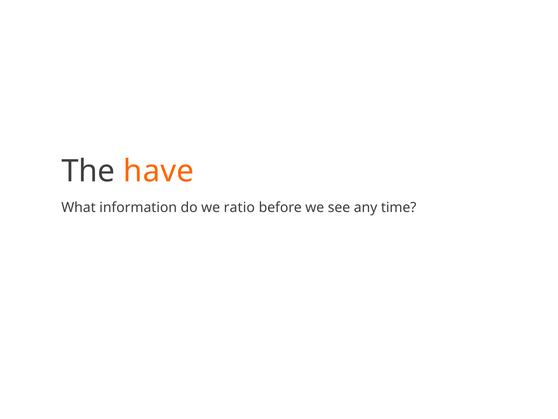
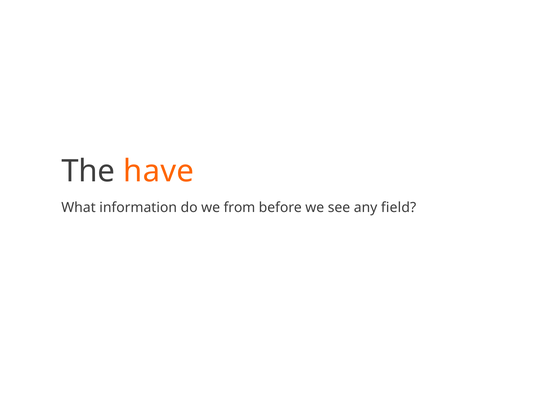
ratio: ratio -> from
time: time -> field
